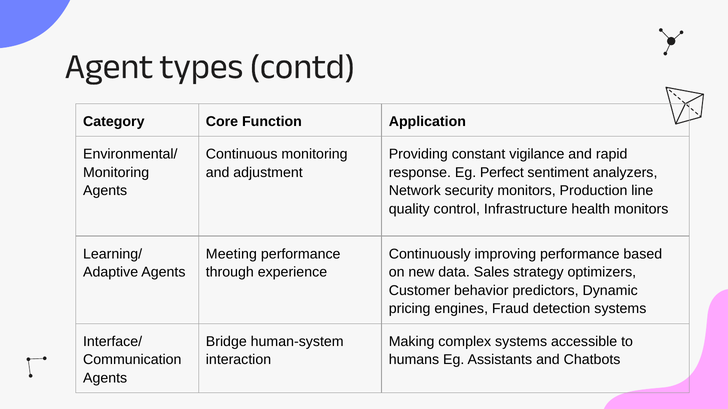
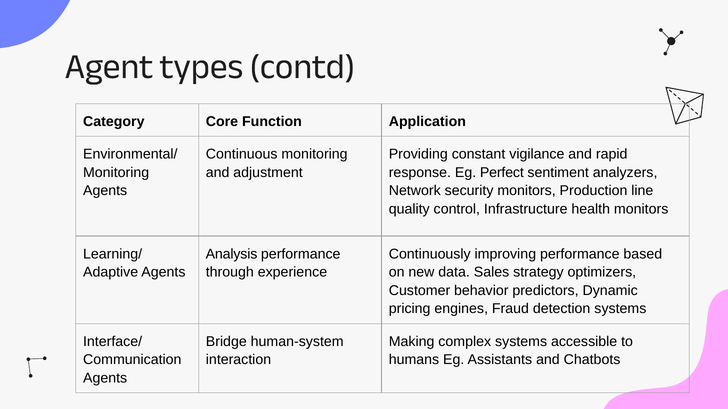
Meeting: Meeting -> Analysis
